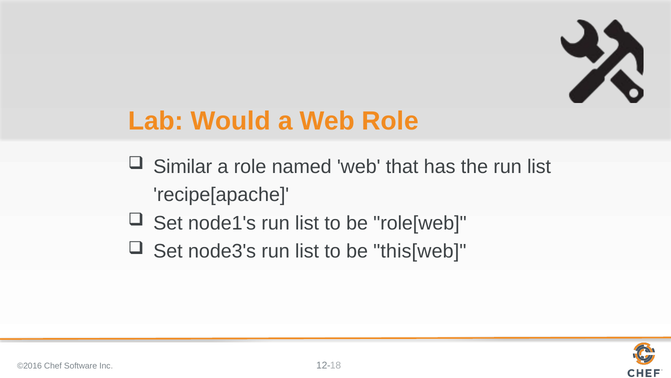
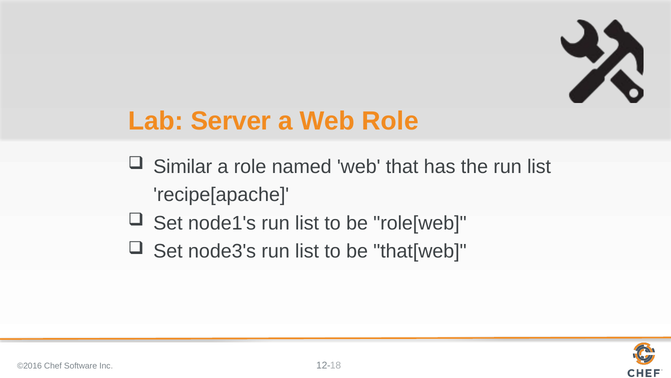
Would: Would -> Server
this[web: this[web -> that[web
